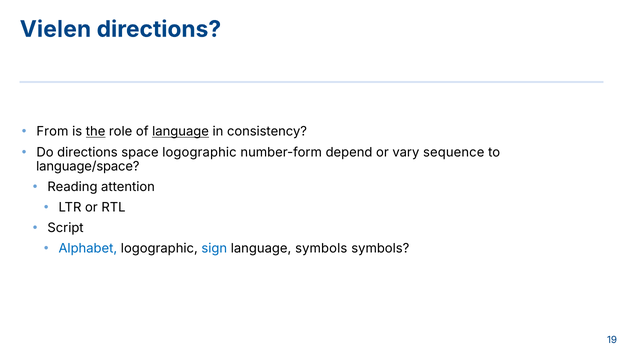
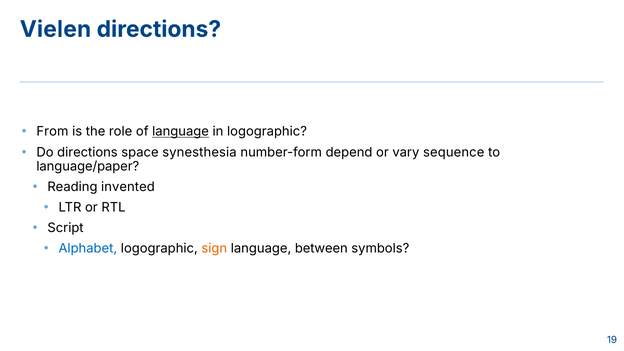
the underline: present -> none
in consistency: consistency -> logographic
space logographic: logographic -> synesthesia
language/space: language/space -> language/paper
attention: attention -> invented
sign colour: blue -> orange
language symbols: symbols -> between
